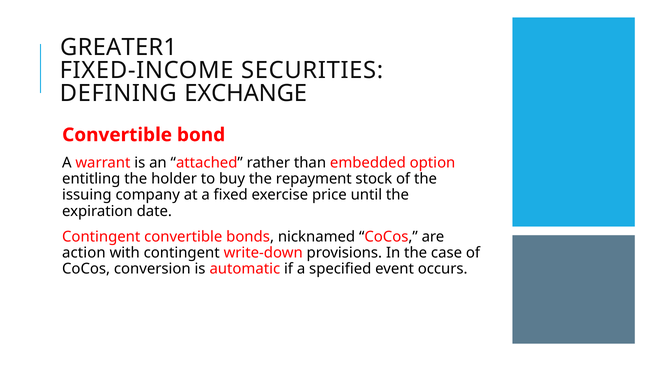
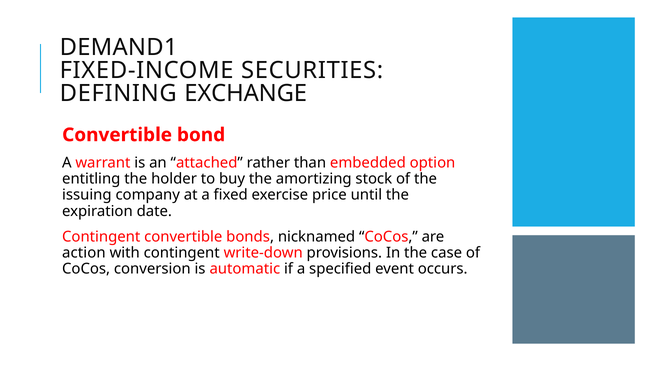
GREATER1: GREATER1 -> DEMAND1
repayment: repayment -> amortizing
